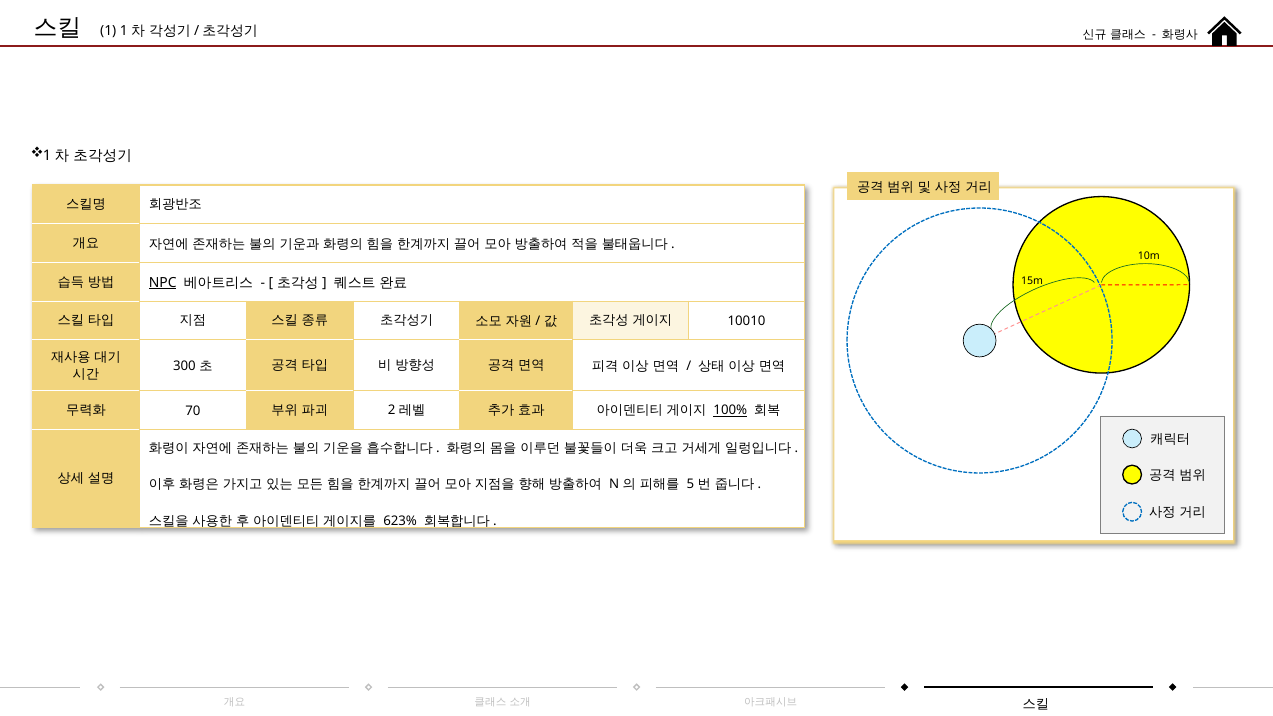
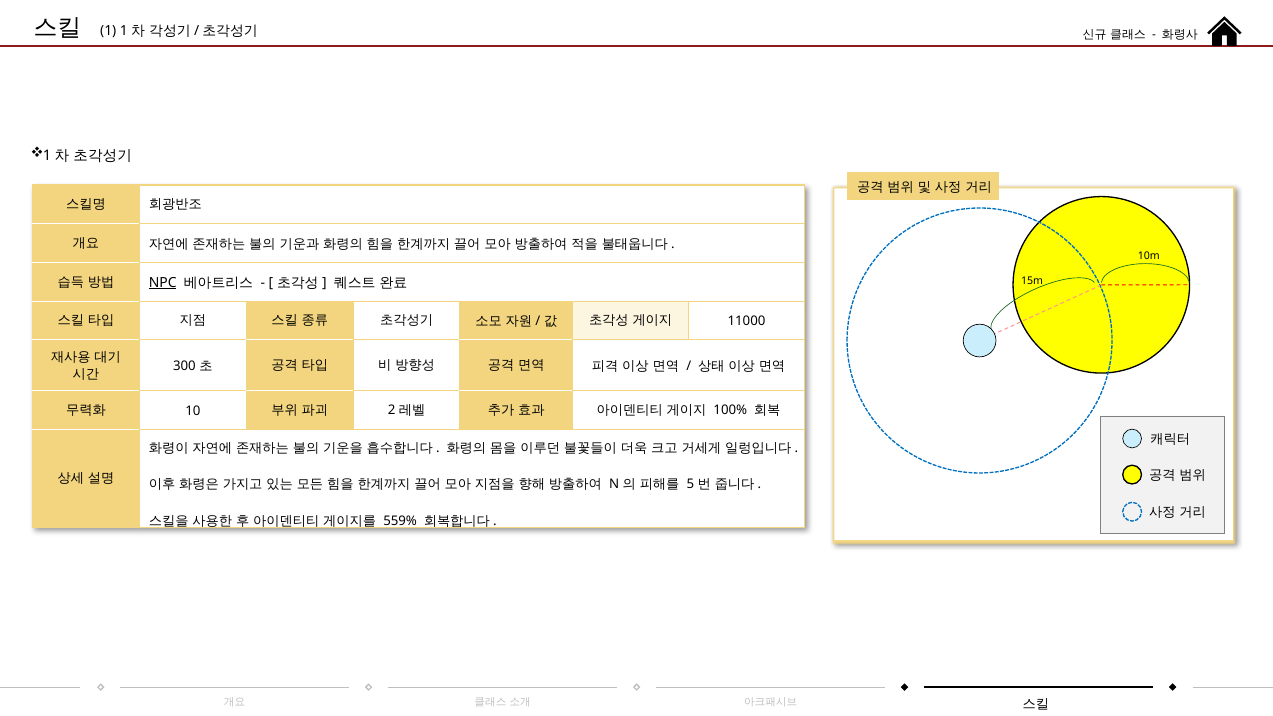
10010: 10010 -> 11000
70: 70 -> 10
100% underline: present -> none
623%: 623% -> 559%
